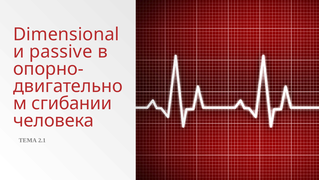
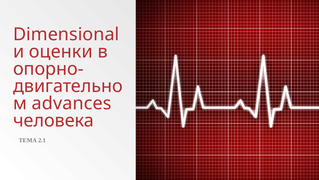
passive: passive -> оценки
сгибании: сгибании -> advances
